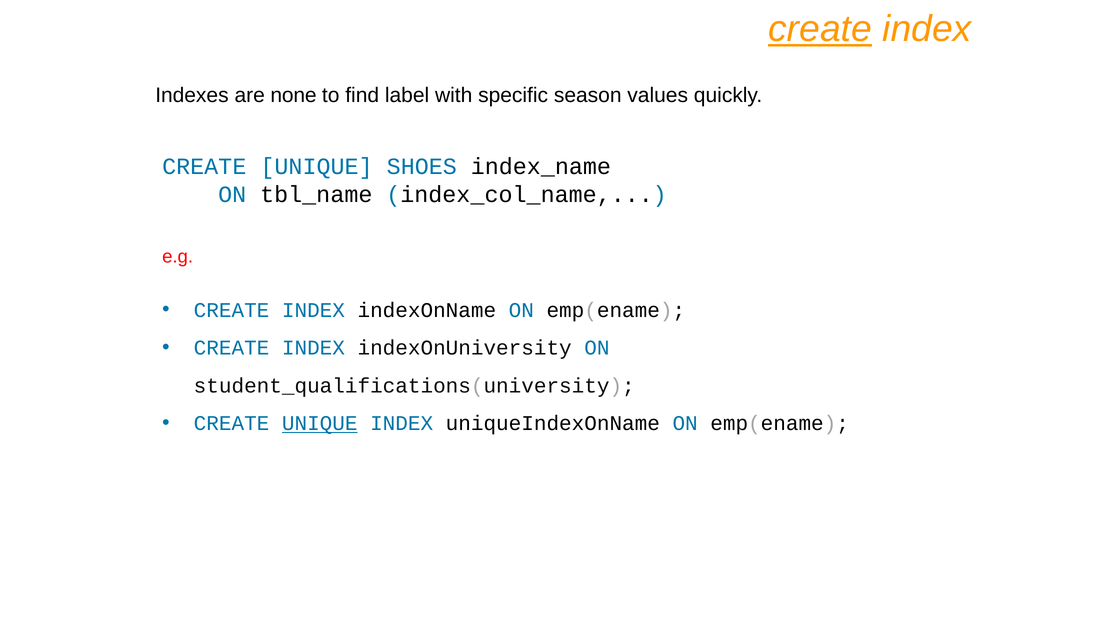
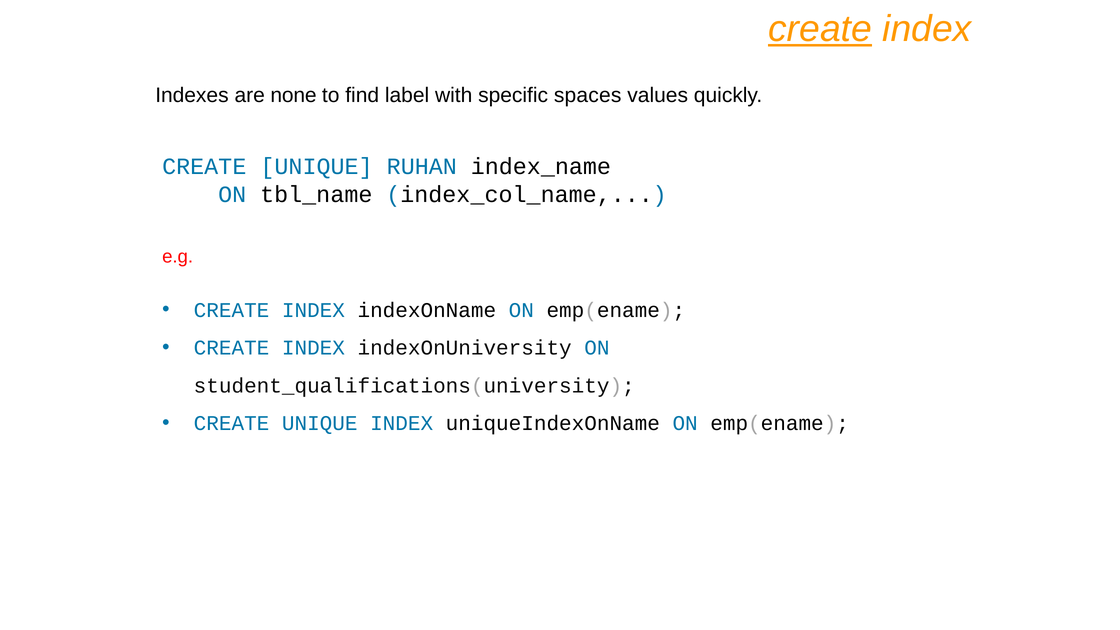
season: season -> spaces
SHOES: SHOES -> RUHAN
UNIQUE at (320, 424) underline: present -> none
